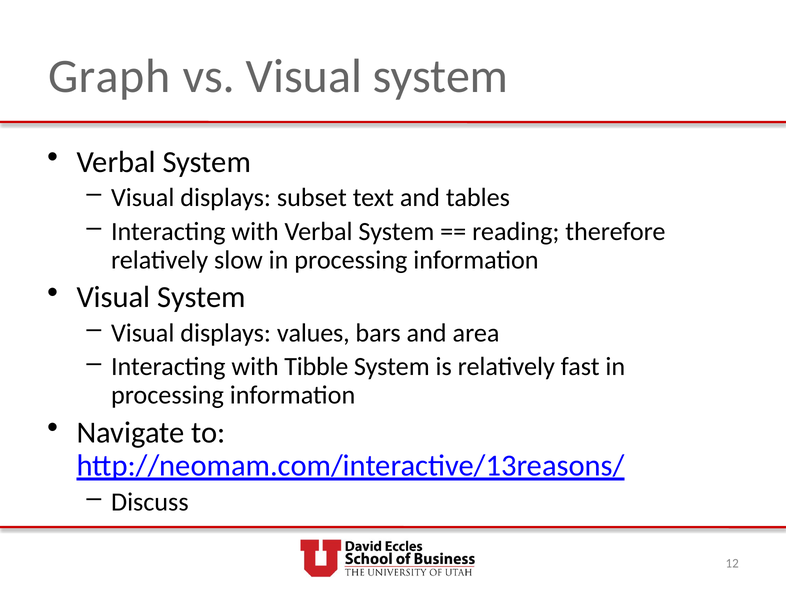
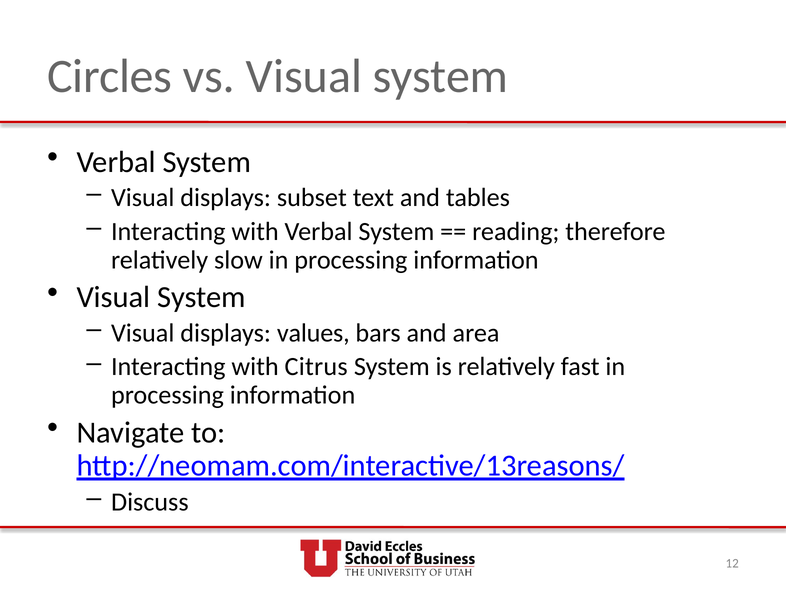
Graph: Graph -> Circles
Tibble: Tibble -> Citrus
